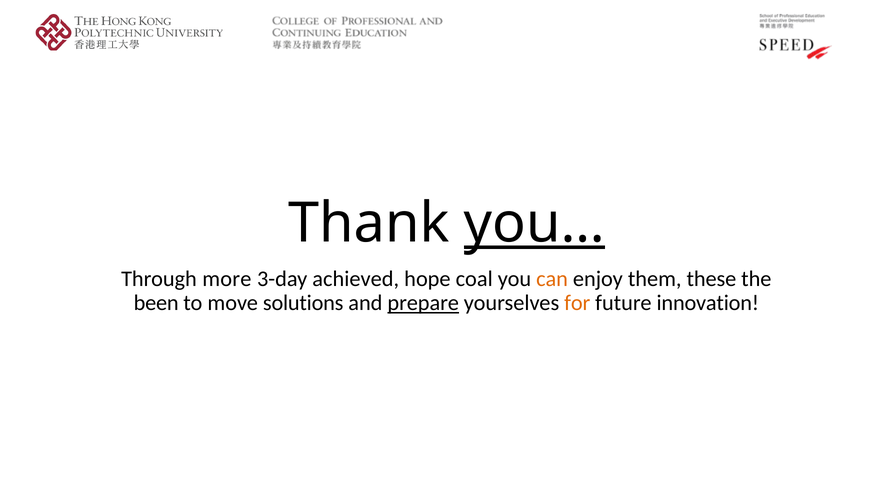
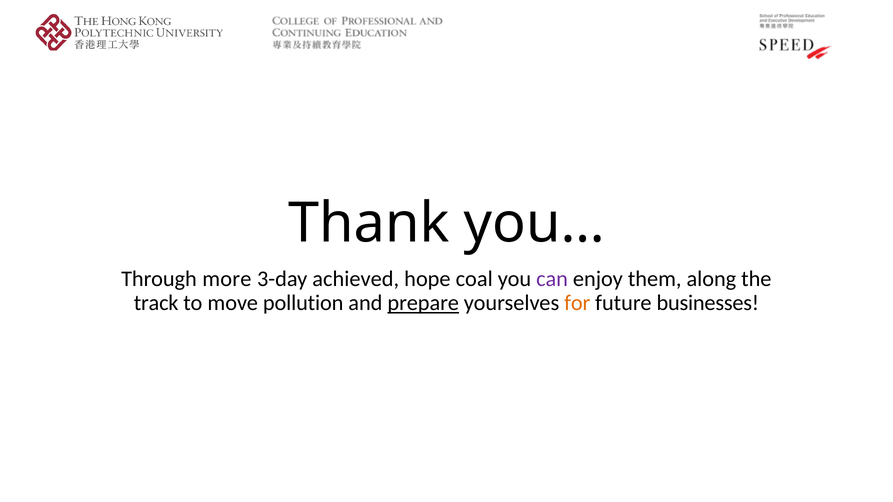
you… underline: present -> none
can colour: orange -> purple
these: these -> along
been: been -> track
solutions: solutions -> pollution
innovation: innovation -> businesses
